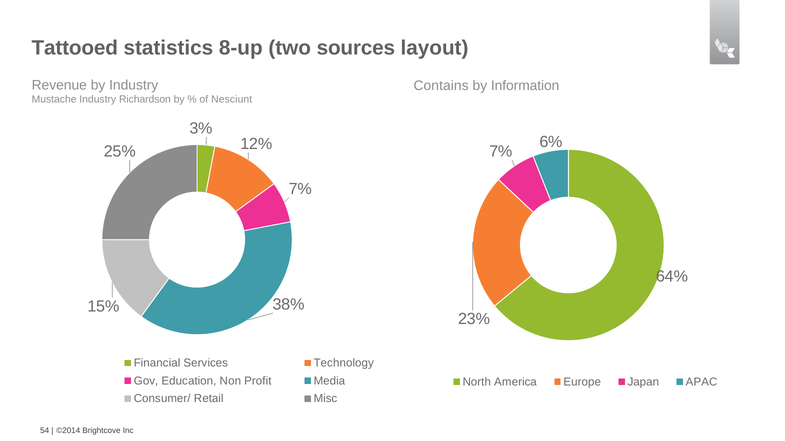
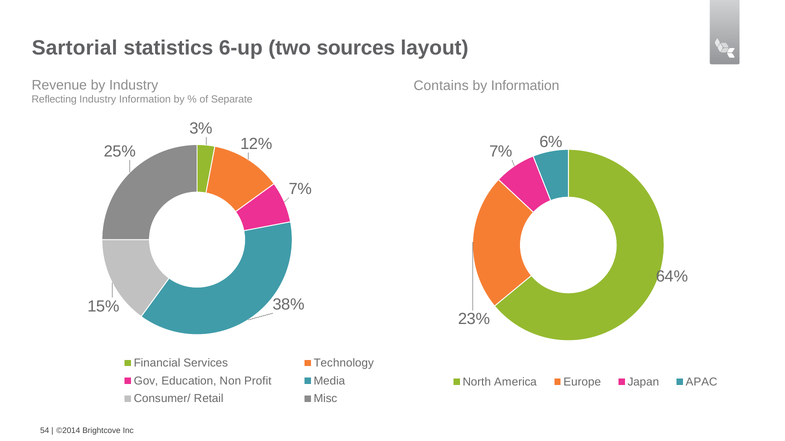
Tattooed: Tattooed -> Sartorial
8-up: 8-up -> 6-up
Mustache: Mustache -> Reflecting
Industry Richardson: Richardson -> Information
Nesciunt: Nesciunt -> Separate
